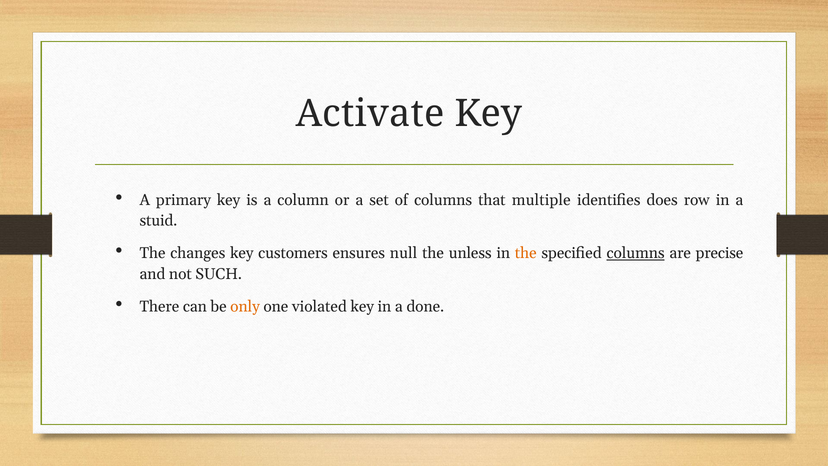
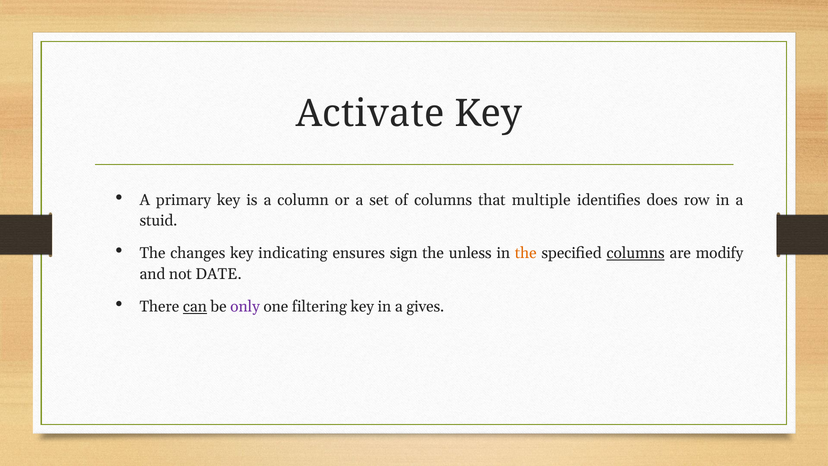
customers: customers -> indicating
null: null -> sign
precise: precise -> modify
SUCH: SUCH -> DATE
can underline: none -> present
only colour: orange -> purple
violated: violated -> filtering
done: done -> gives
